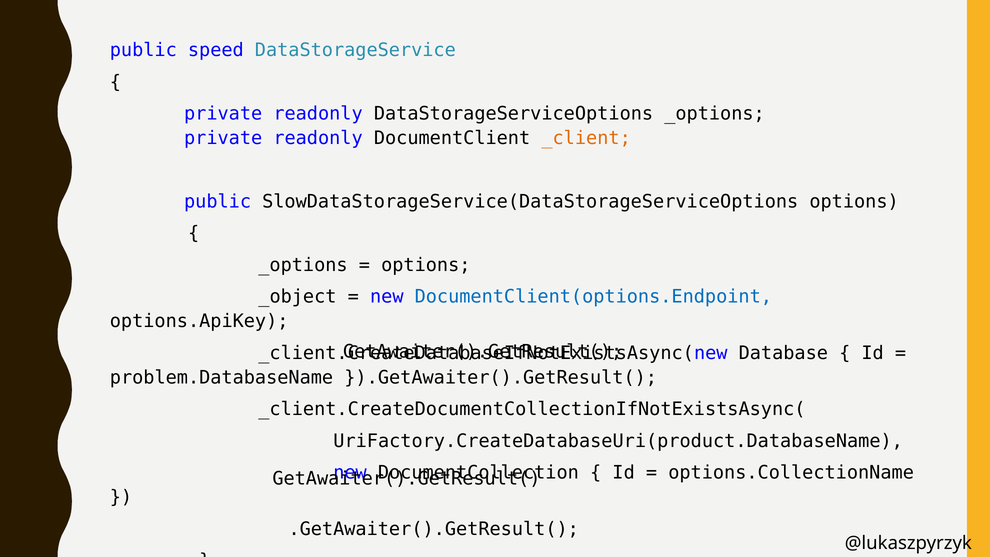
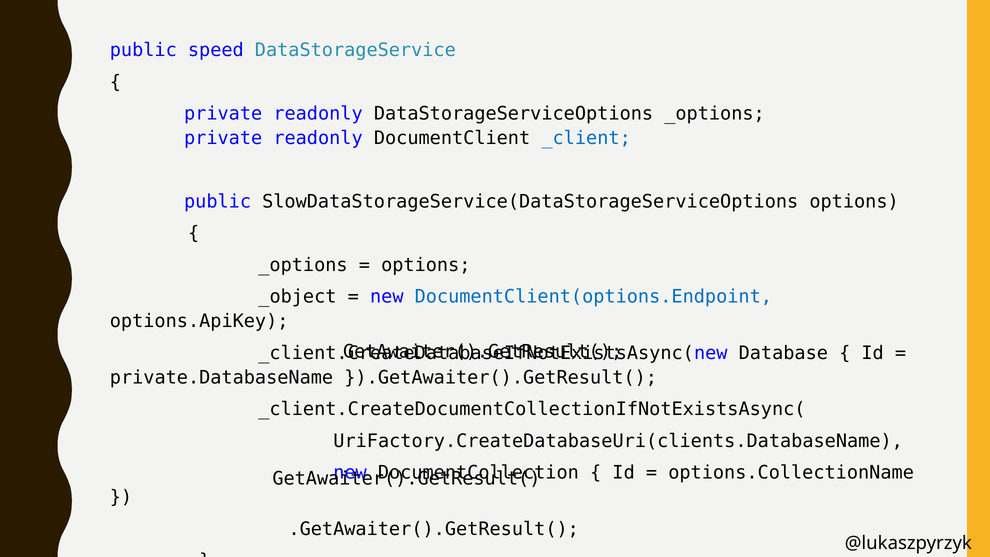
_client colour: orange -> blue
problem.DatabaseName: problem.DatabaseName -> private.DatabaseName
UriFactory.CreateDatabaseUri(product.DatabaseName: UriFactory.CreateDatabaseUri(product.DatabaseName -> UriFactory.CreateDatabaseUri(clients.DatabaseName
